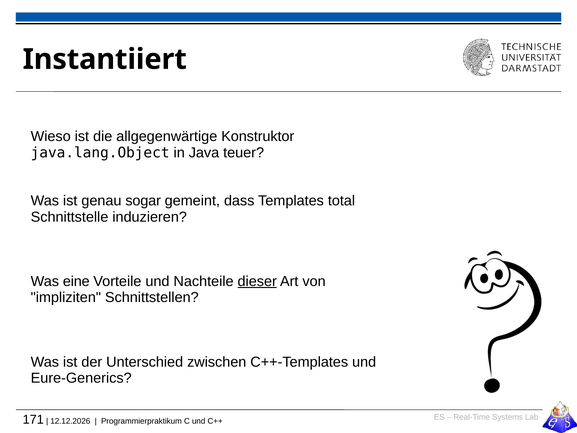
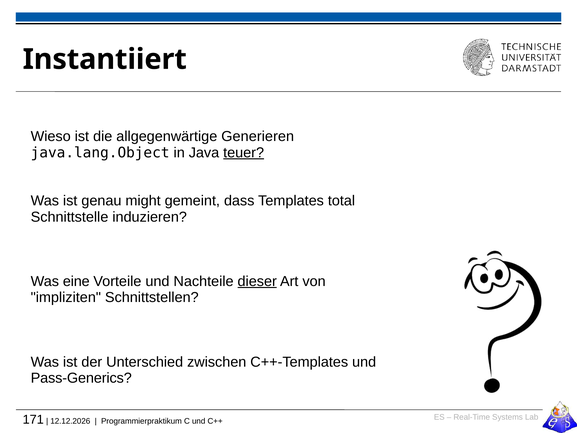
Konstruktor: Konstruktor -> Generieren
teuer underline: none -> present
sogar: sogar -> might
Eure-Generics: Eure-Generics -> Pass-Generics
